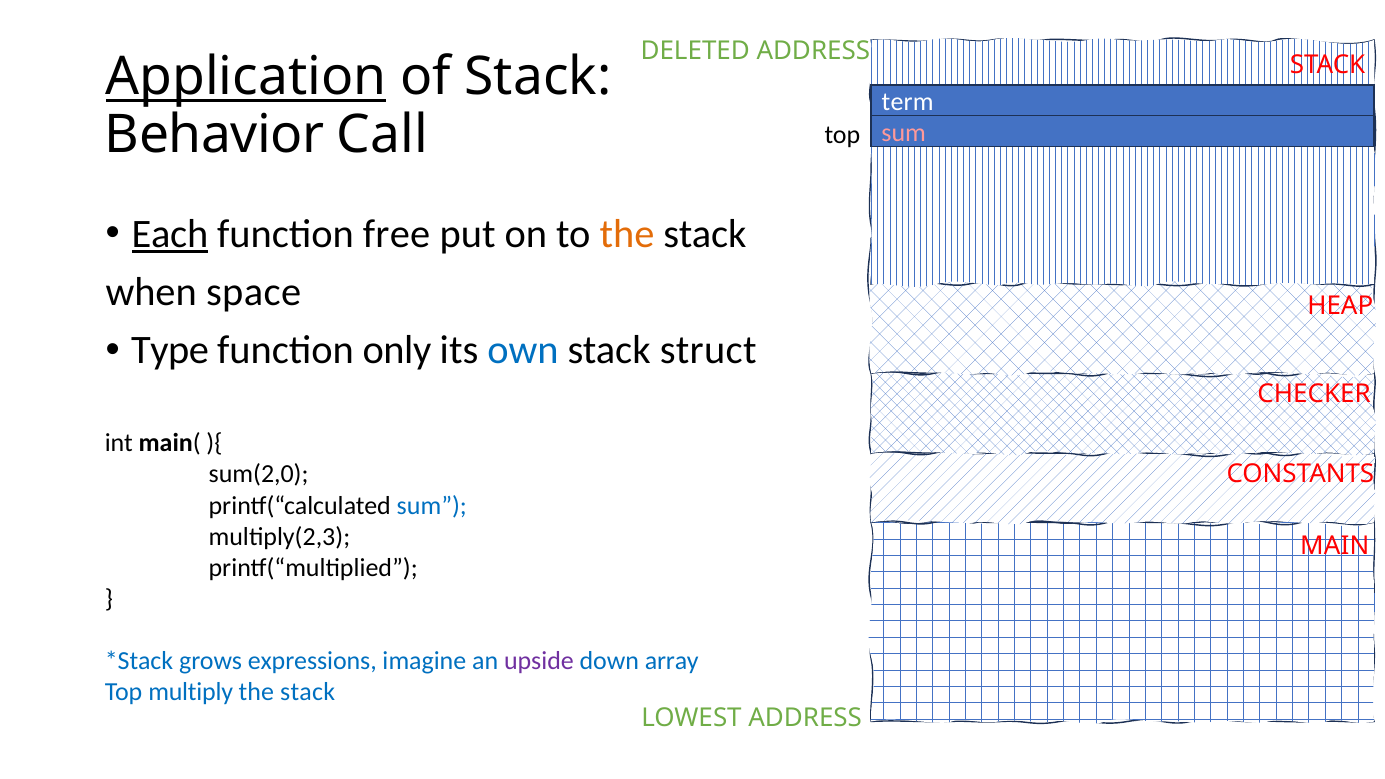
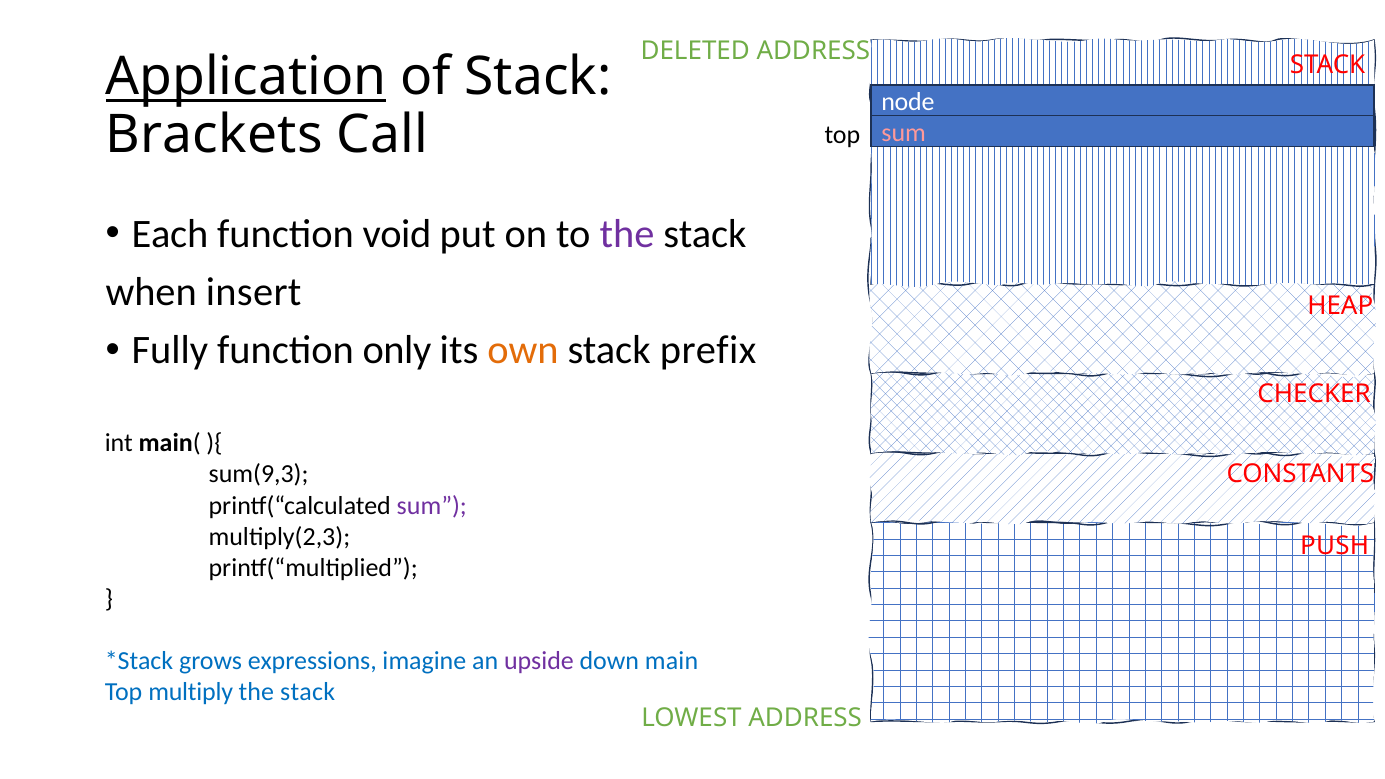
term: term -> node
Behavior: Behavior -> Brackets
Each underline: present -> none
free: free -> void
the at (627, 234) colour: orange -> purple
space: space -> insert
Type: Type -> Fully
own colour: blue -> orange
struct: struct -> prefix
sum(2,0: sum(2,0 -> sum(9,3
sum at (432, 505) colour: blue -> purple
MAIN: MAIN -> PUSH
array: array -> main
